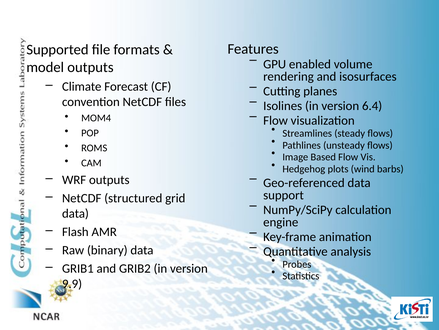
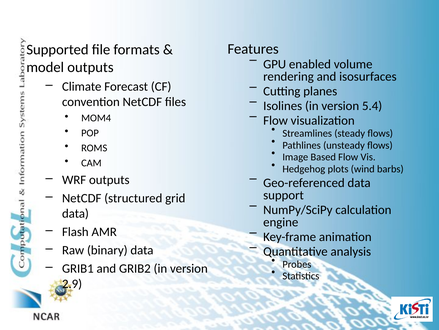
6.4: 6.4 -> 5.4
9.9: 9.9 -> 2.9
